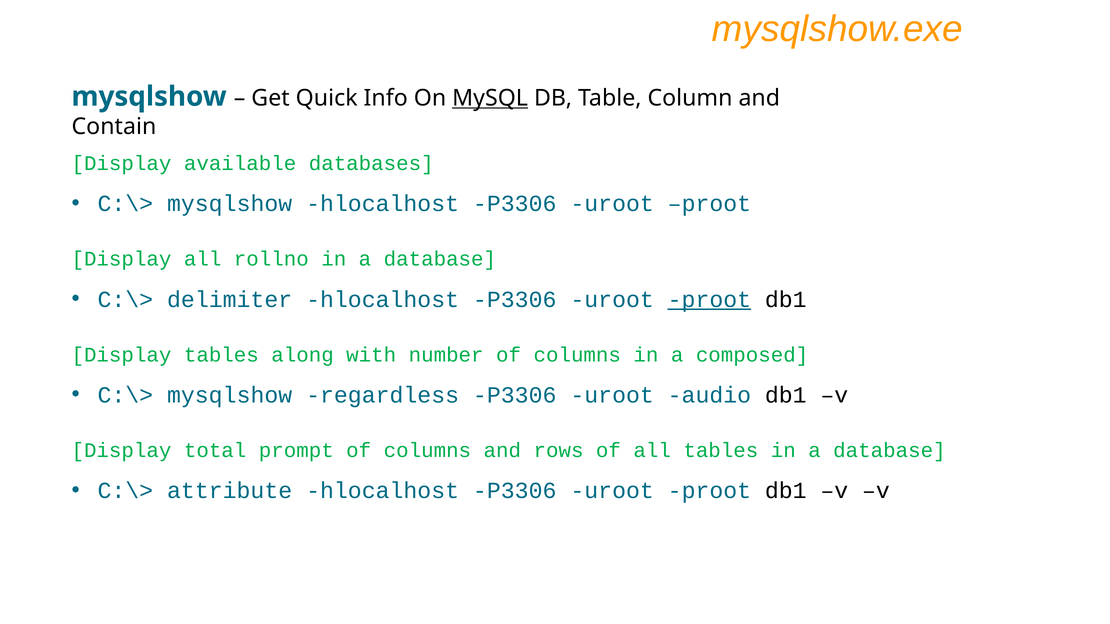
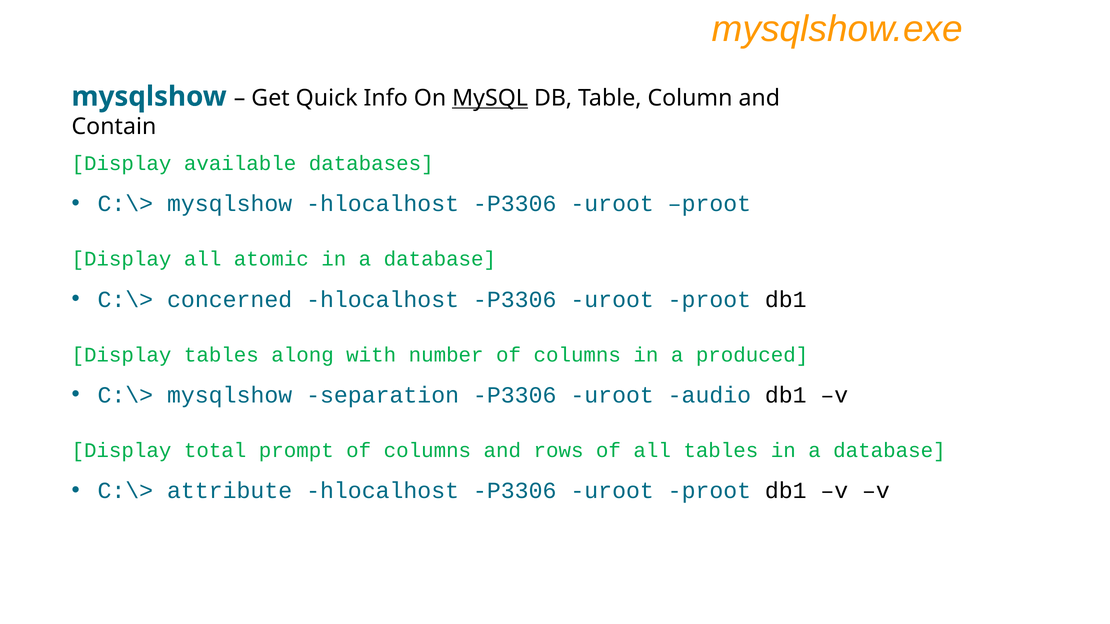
rollno: rollno -> atomic
delimiter: delimiter -> concerned
proot at (709, 300) underline: present -> none
composed: composed -> produced
regardless: regardless -> separation
